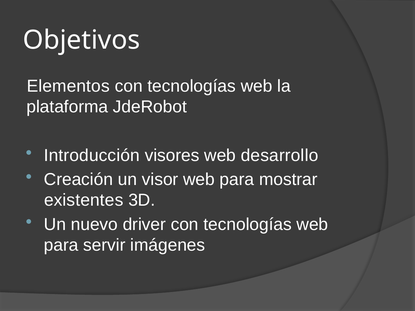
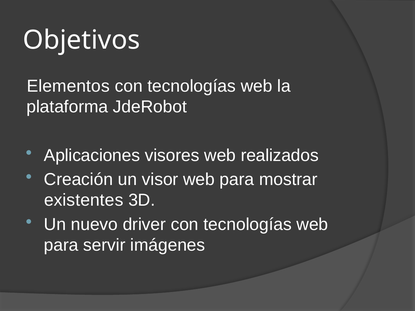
Introducción: Introducción -> Aplicaciones
desarrollo: desarrollo -> realizados
